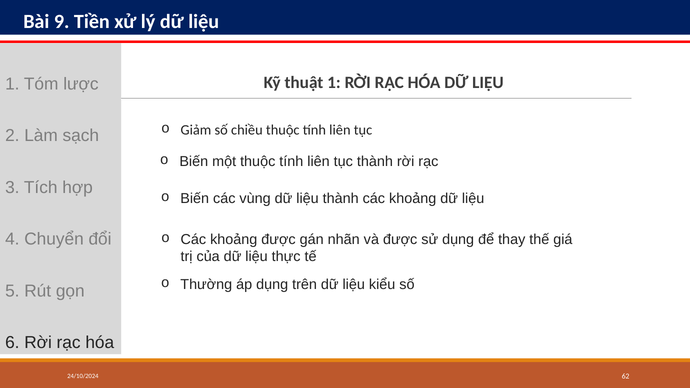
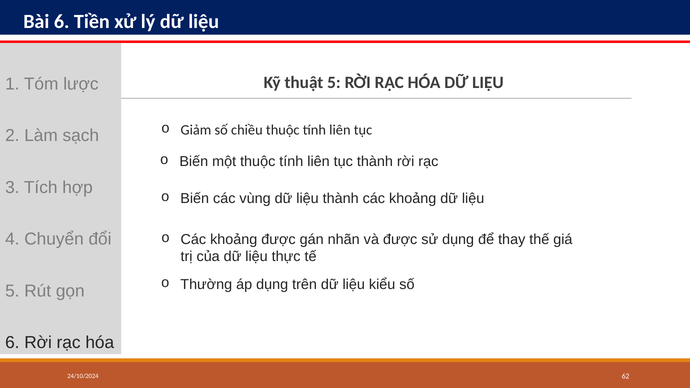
Bài 9: 9 -> 6
thuật 1: 1 -> 5
